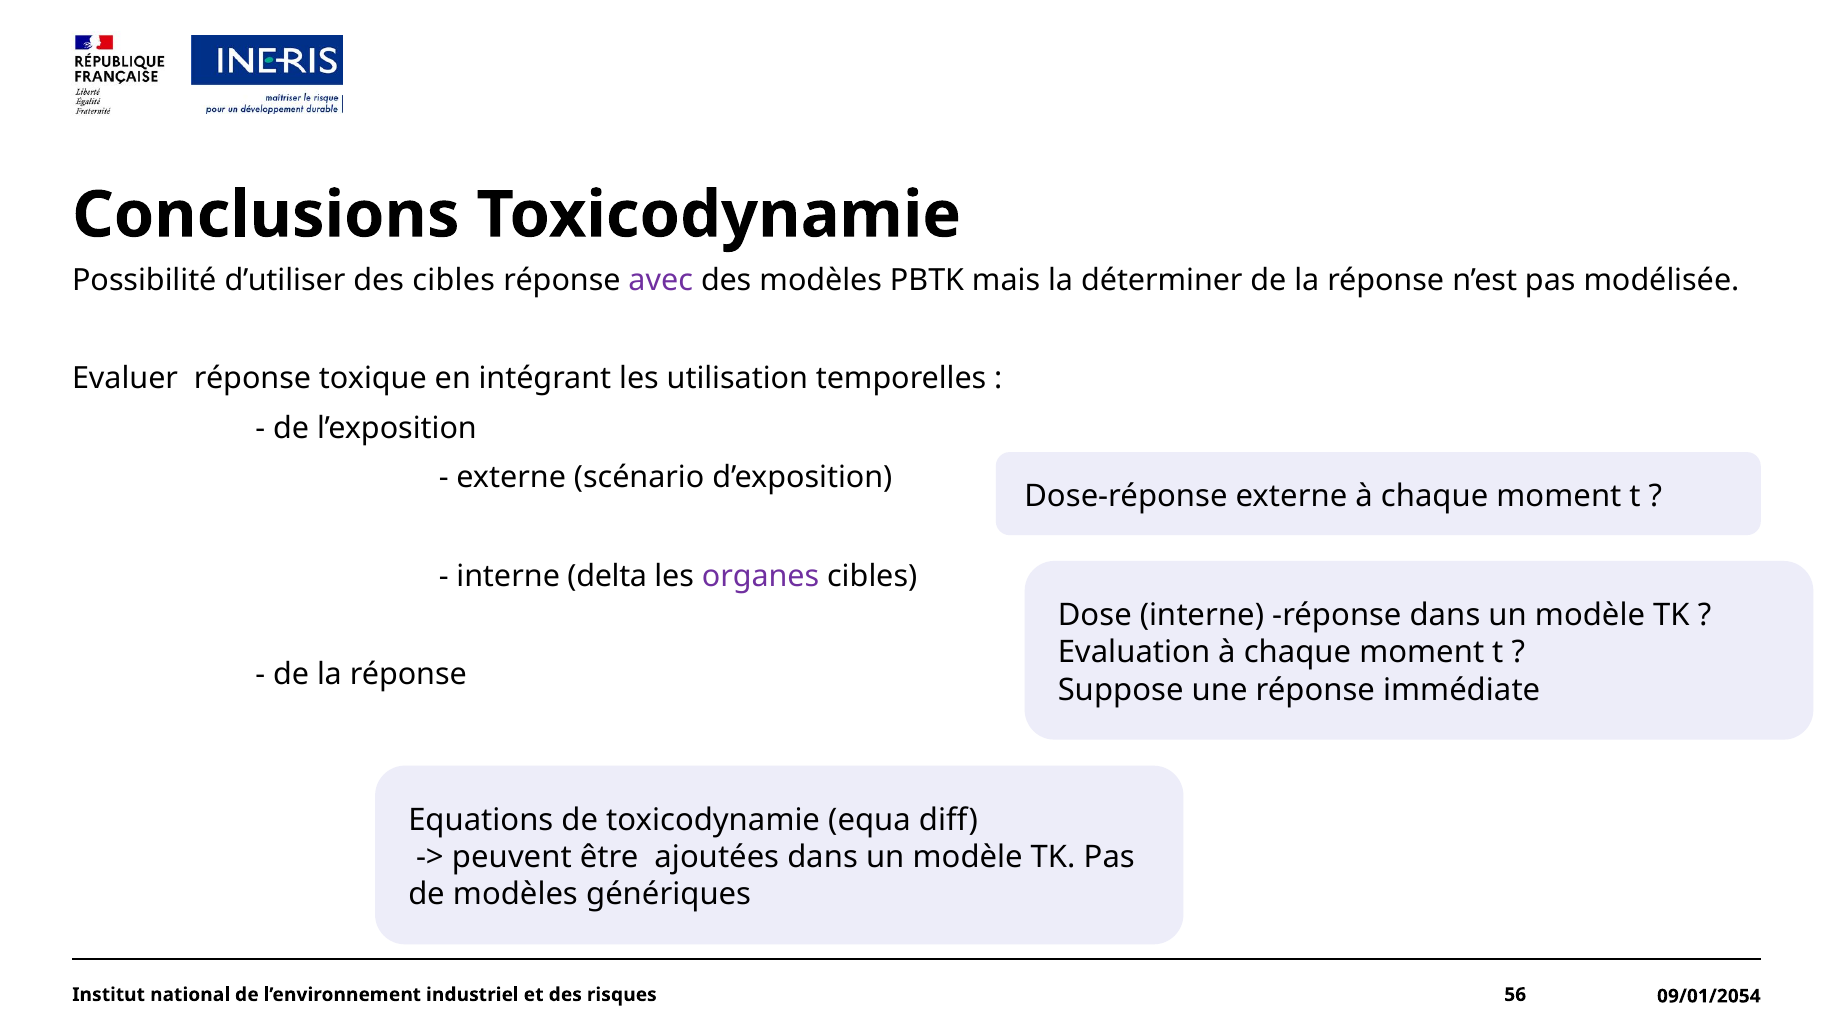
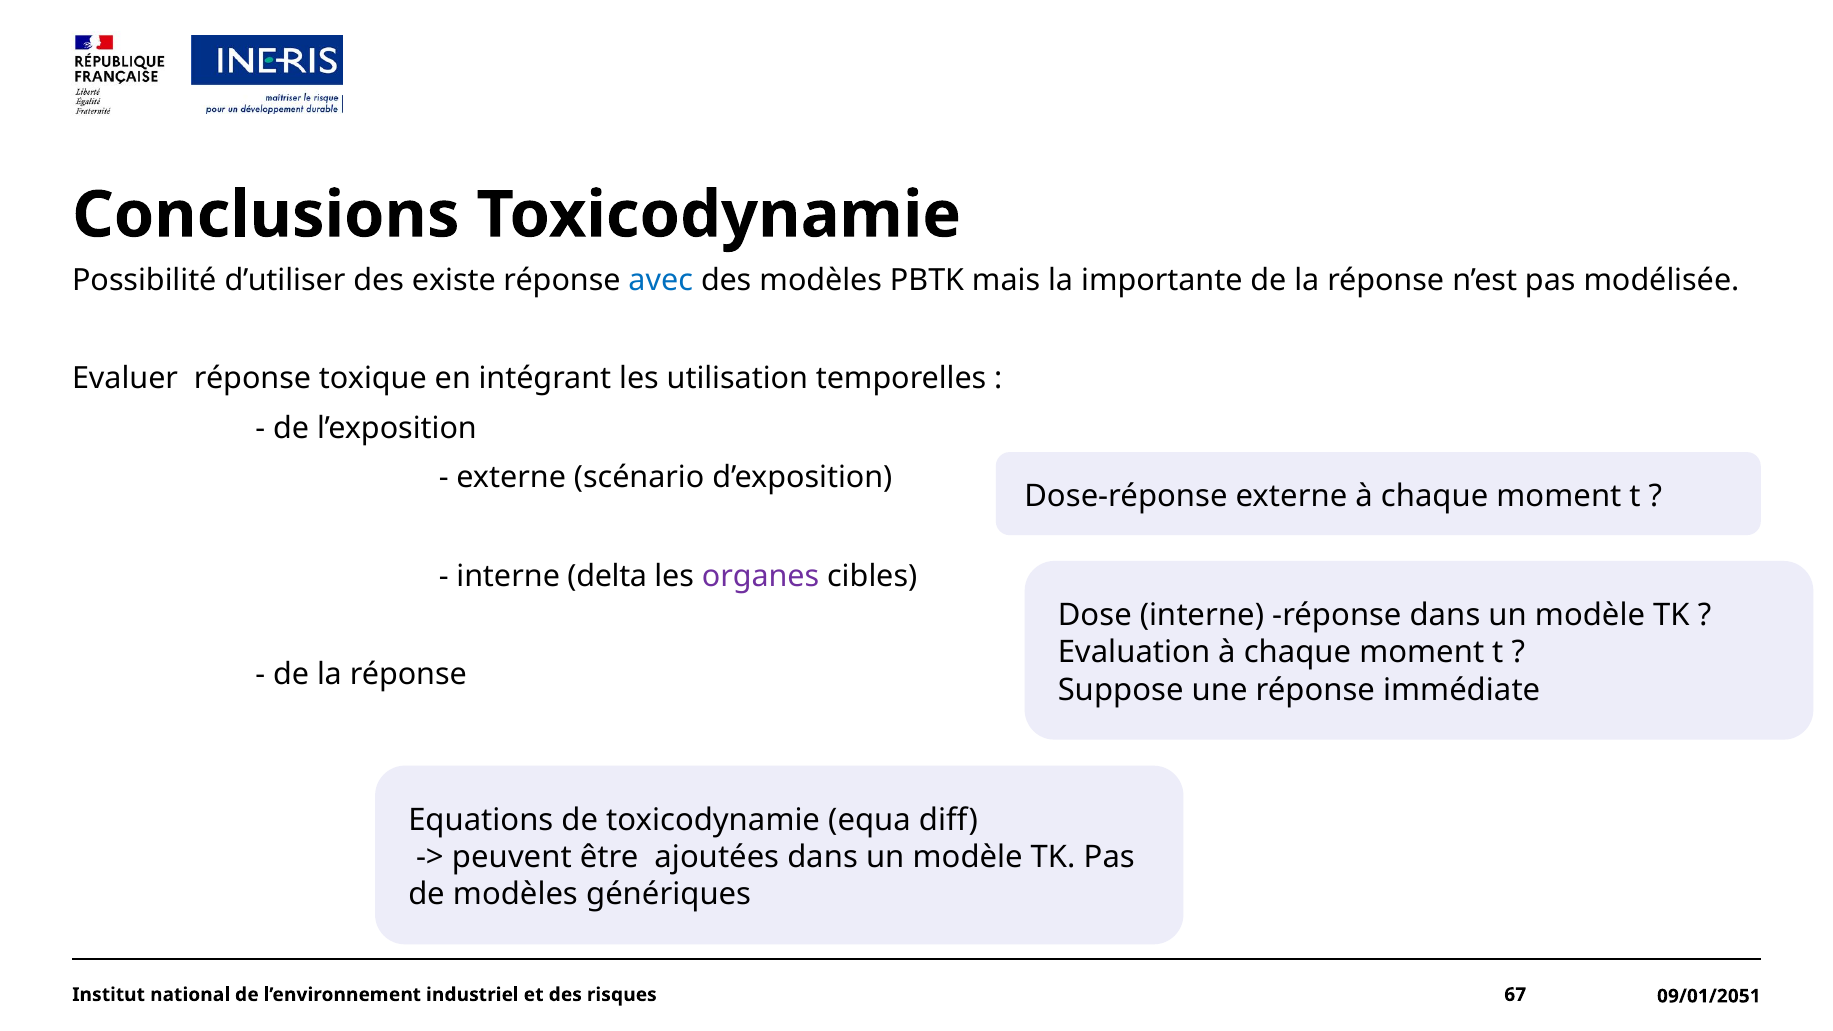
des cibles: cibles -> existe
avec colour: purple -> blue
déterminer: déterminer -> importante
56: 56 -> 67
09/01/2054: 09/01/2054 -> 09/01/2051
